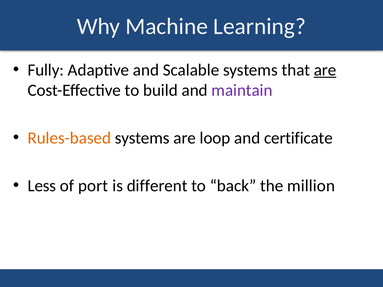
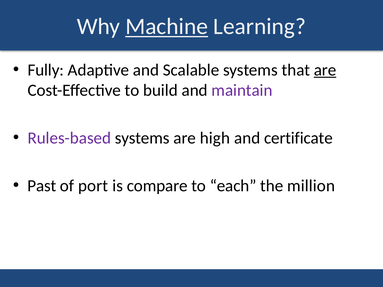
Machine underline: none -> present
Rules-based colour: orange -> purple
loop: loop -> high
Less: Less -> Past
different: different -> compare
back: back -> each
